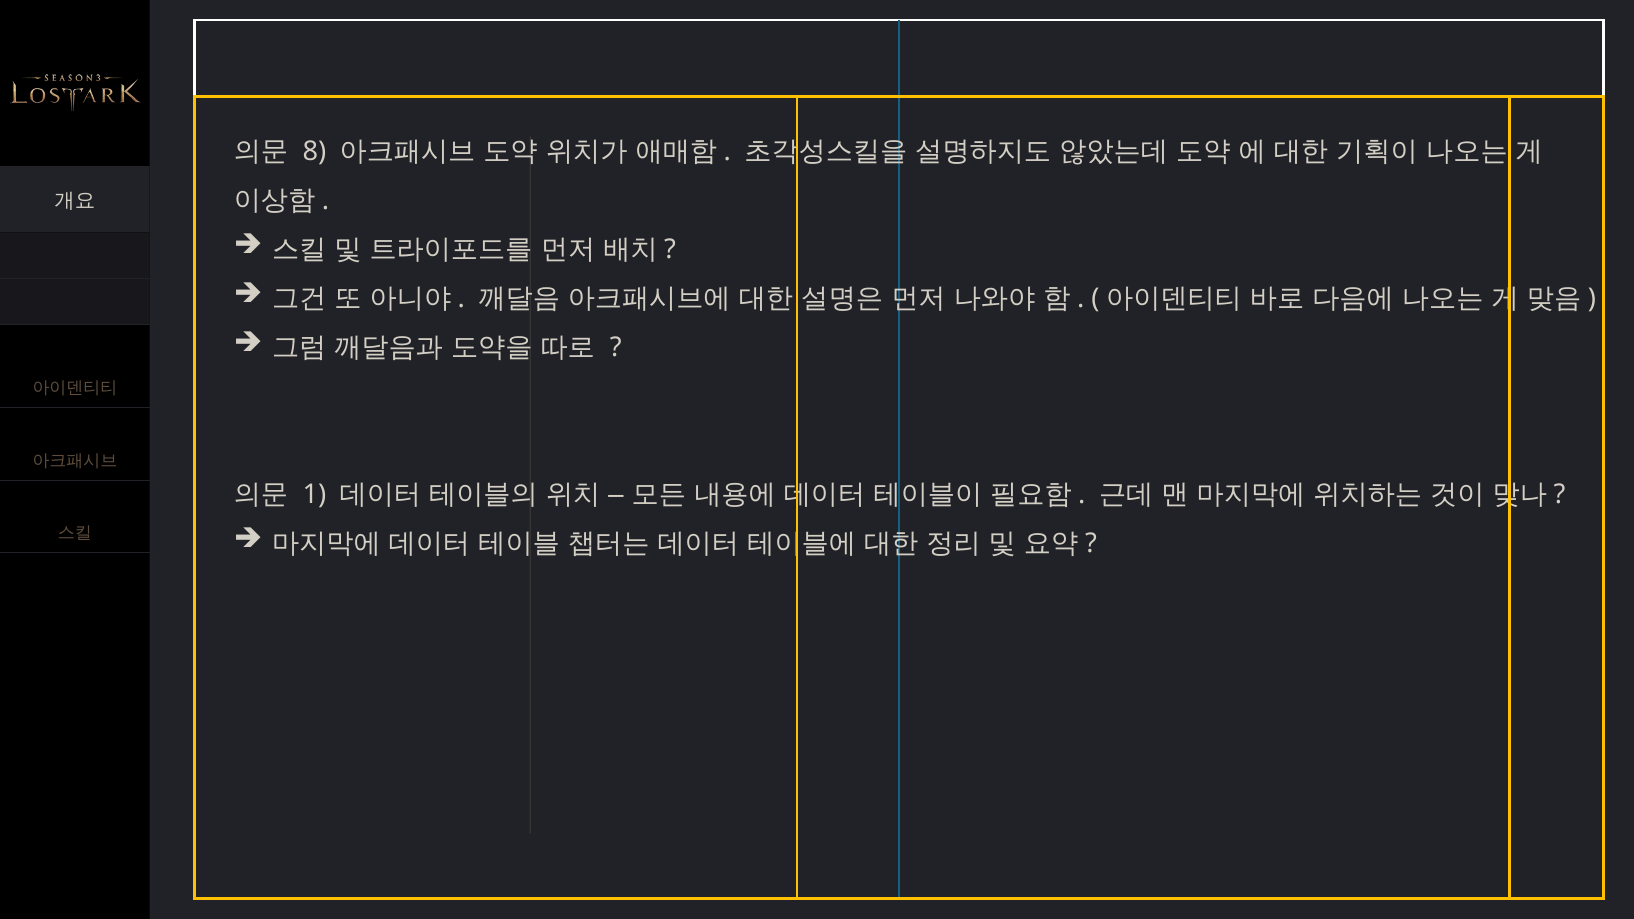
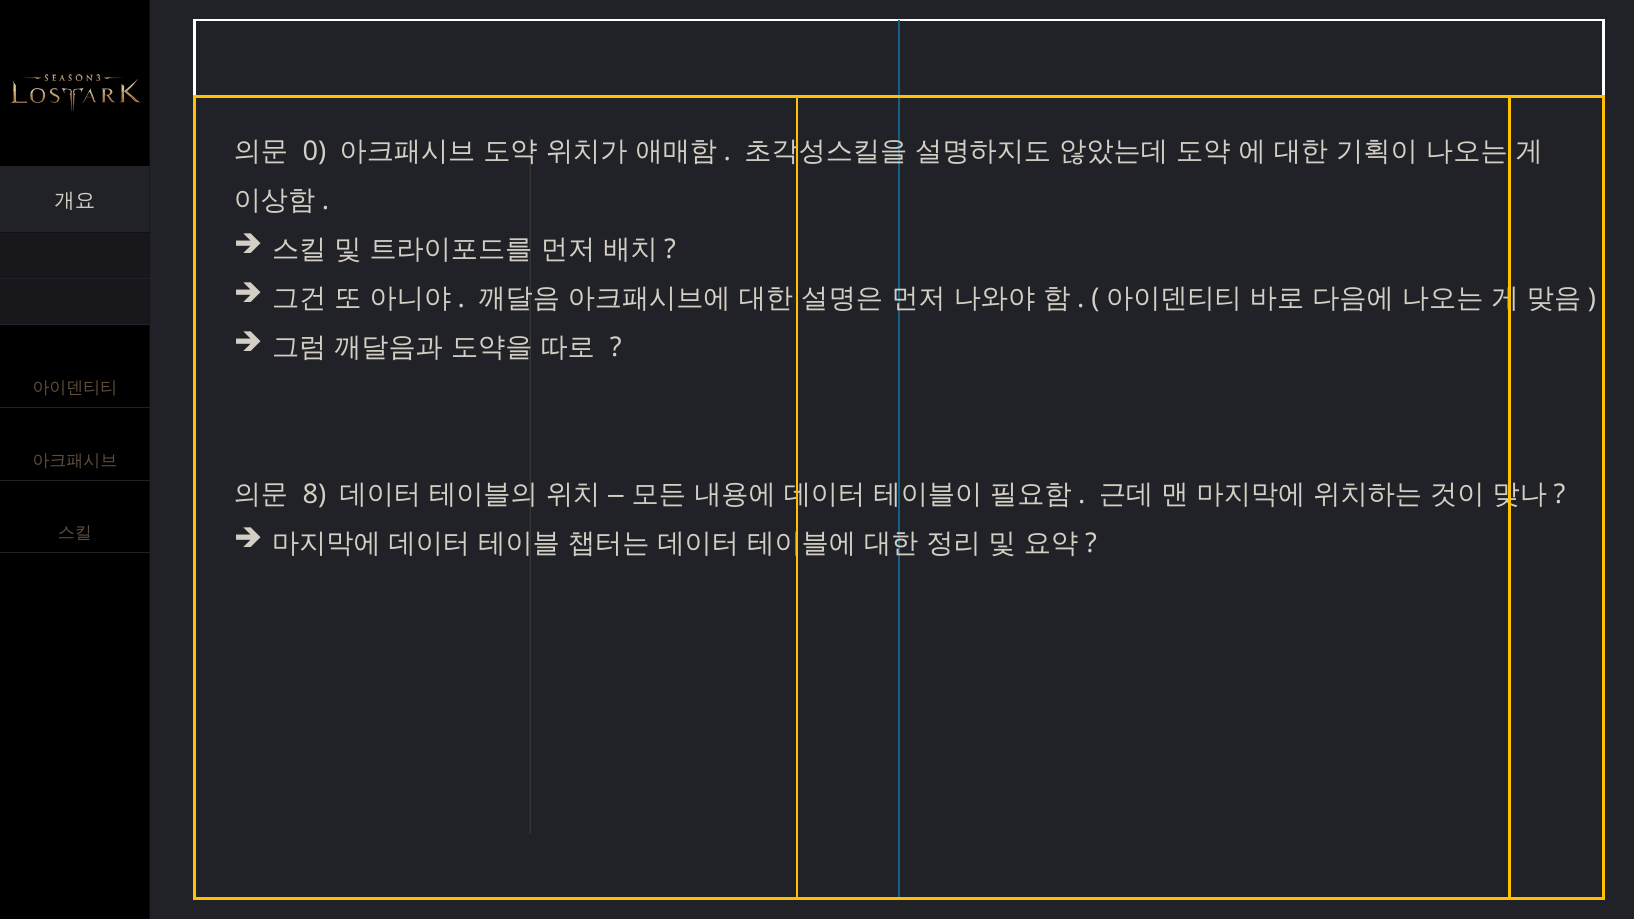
8: 8 -> 0
1: 1 -> 8
